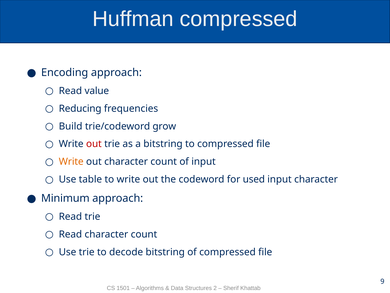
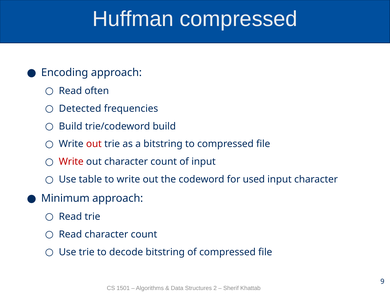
value: value -> often
Reducing: Reducing -> Detected
trie/codeword grow: grow -> build
Write at (71, 162) colour: orange -> red
